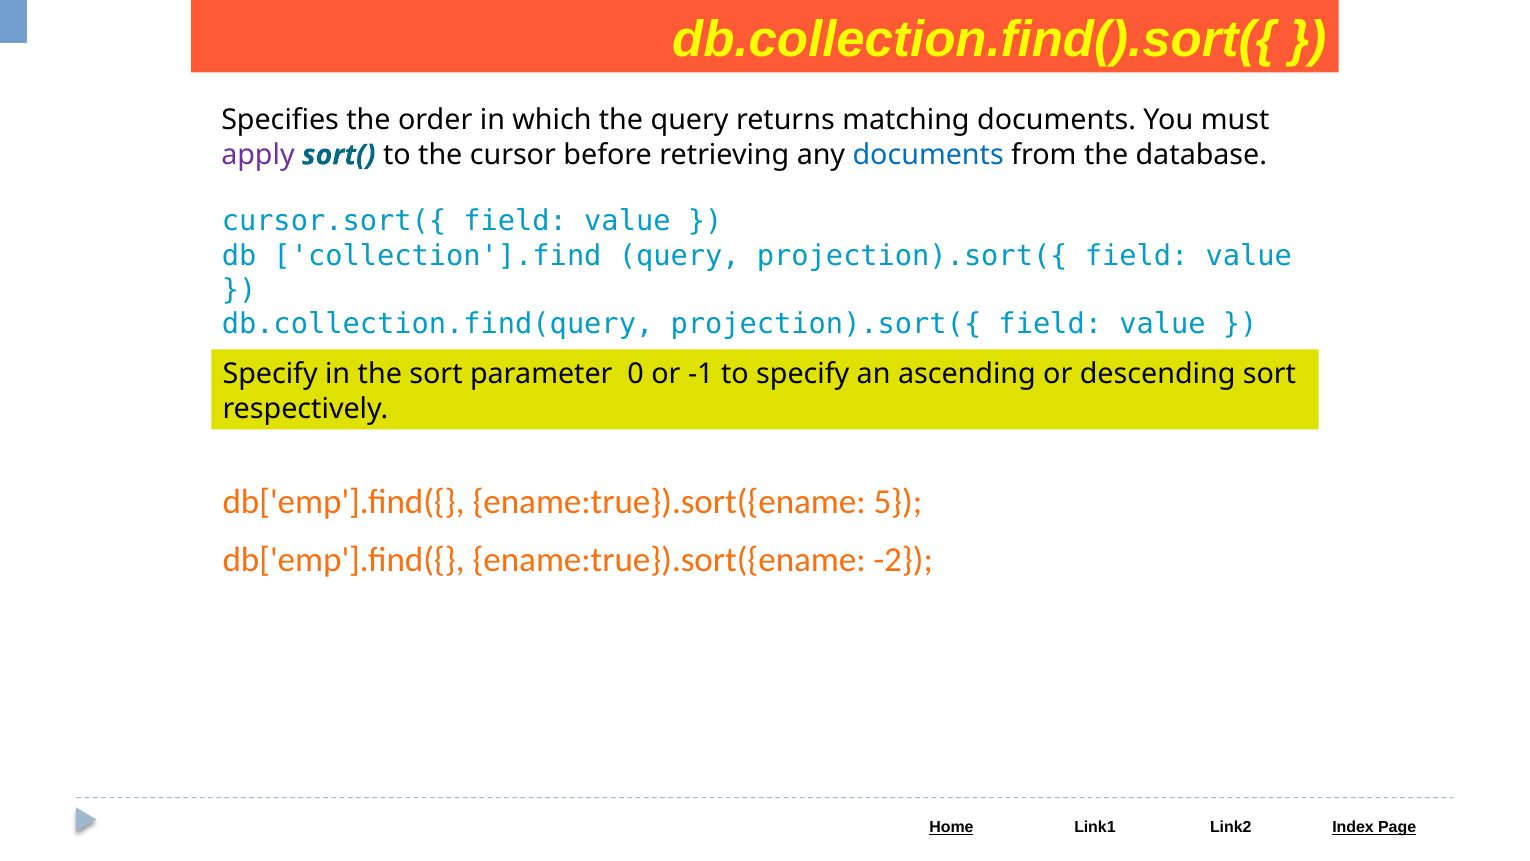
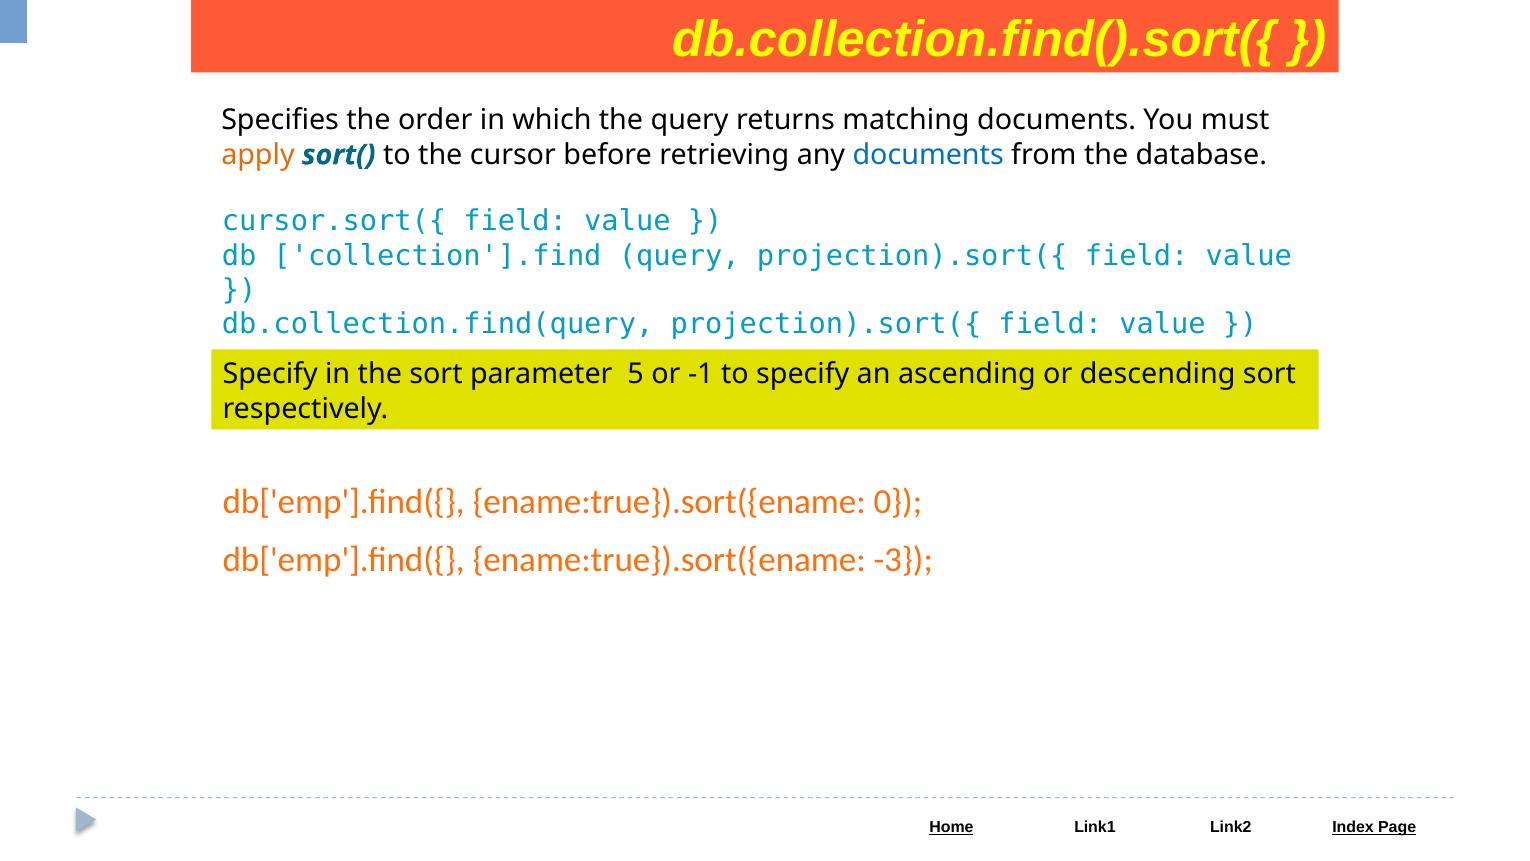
apply colour: purple -> orange
0: 0 -> 5
5: 5 -> 0
-2: -2 -> -3
